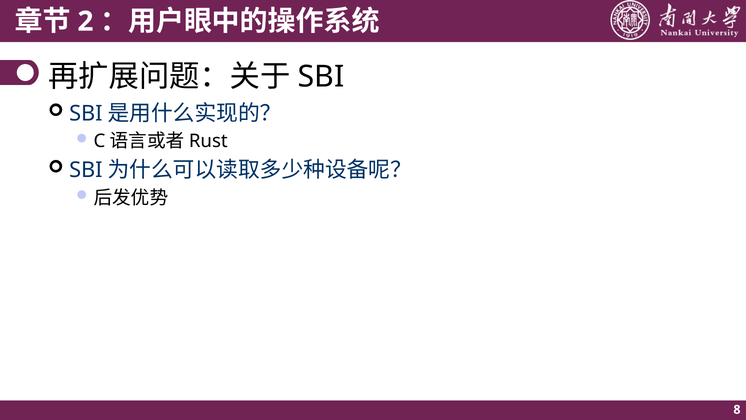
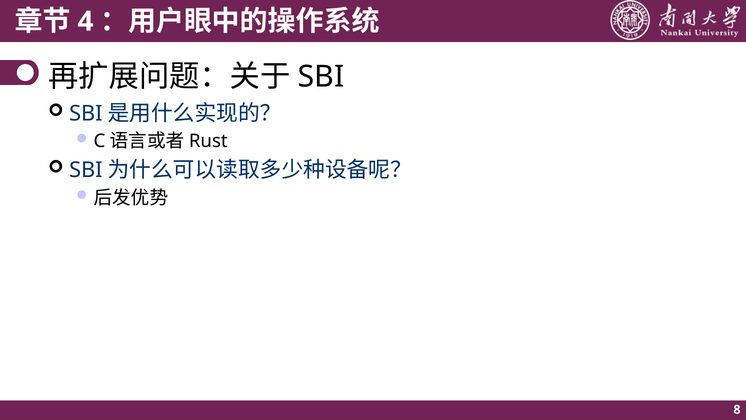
2: 2 -> 4
